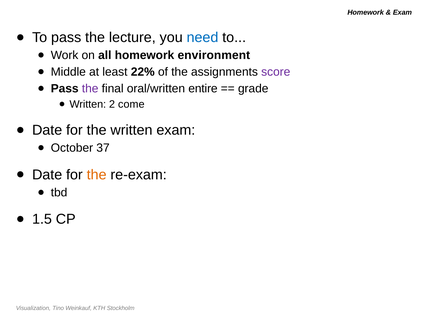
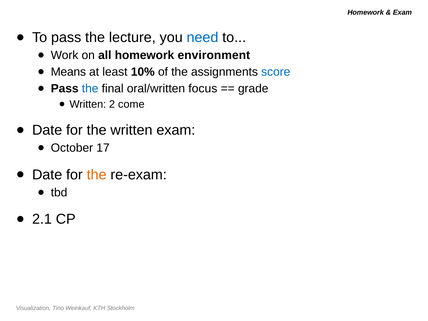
Middle: Middle -> Means
22%: 22% -> 10%
score colour: purple -> blue
the at (90, 89) colour: purple -> blue
entire: entire -> focus
37: 37 -> 17
1.5: 1.5 -> 2.1
